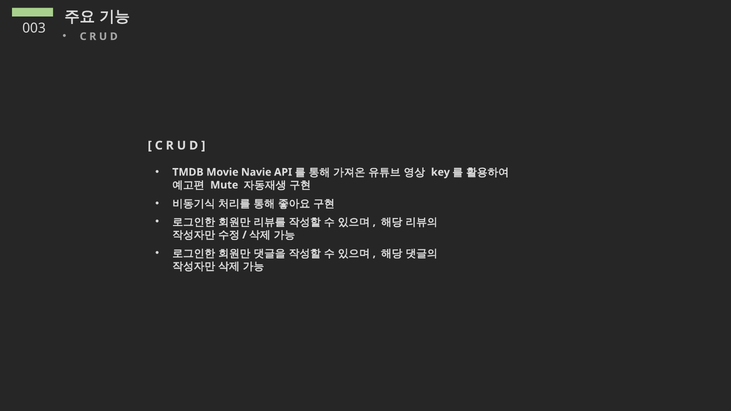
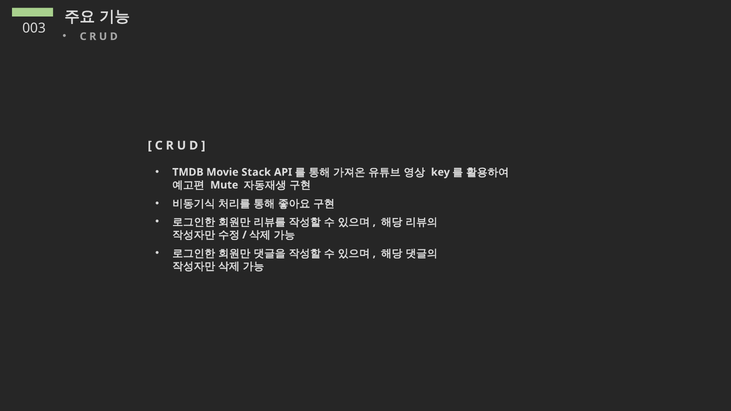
Navie: Navie -> Stack
